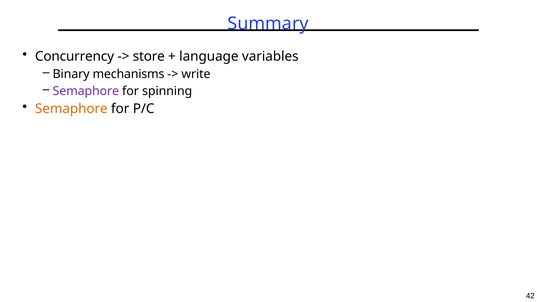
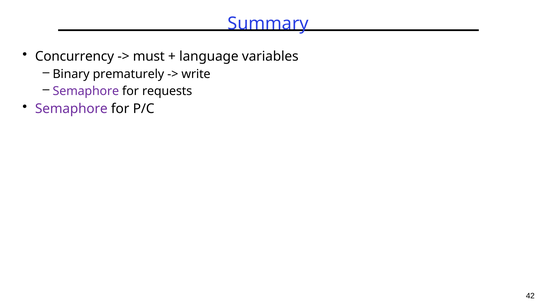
store: store -> must
mechanisms: mechanisms -> prematurely
spinning: spinning -> requests
Semaphore at (71, 109) colour: orange -> purple
